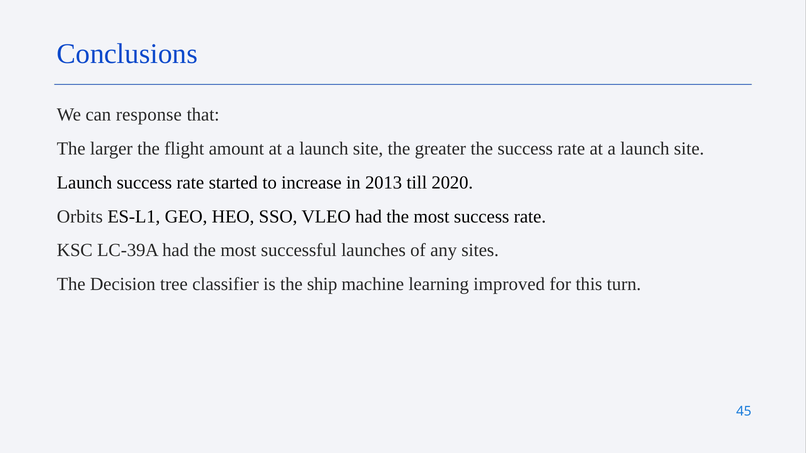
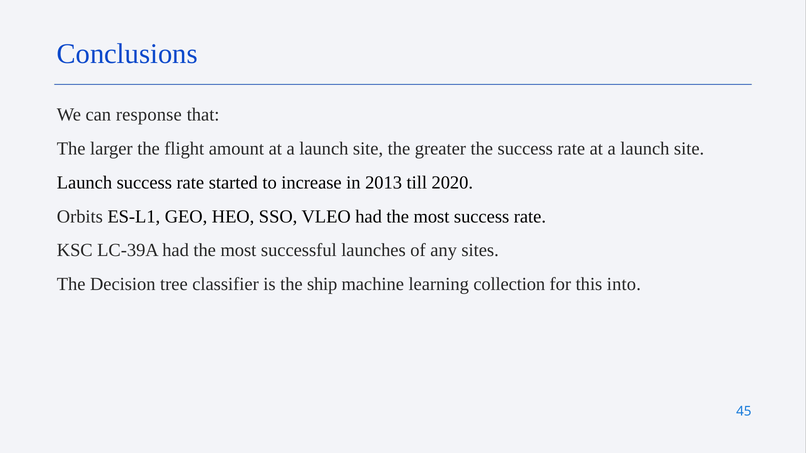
improved: improved -> collection
turn: turn -> into
